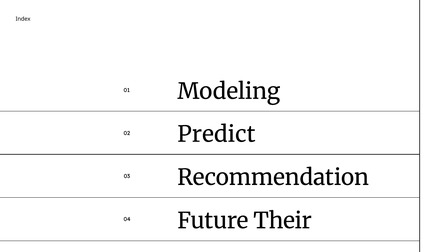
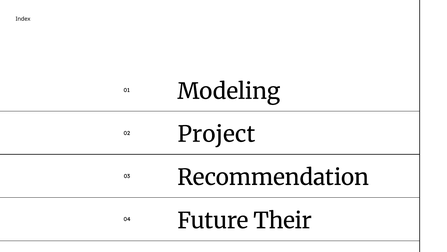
Predict: Predict -> Project
